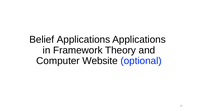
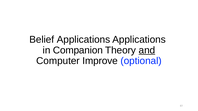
Framework: Framework -> Companion
and underline: none -> present
Website: Website -> Improve
